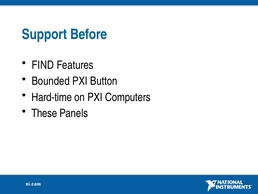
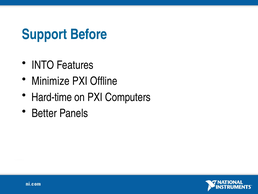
FIND: FIND -> INTO
Bounded: Bounded -> Minimize
Button: Button -> Offline
These: These -> Better
